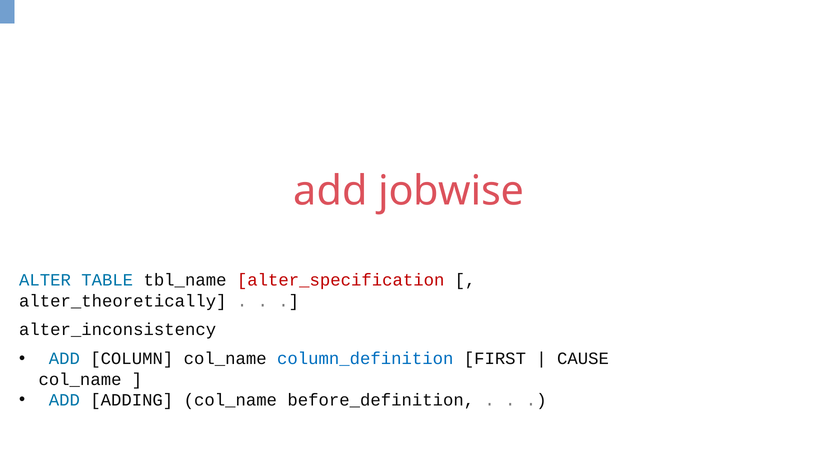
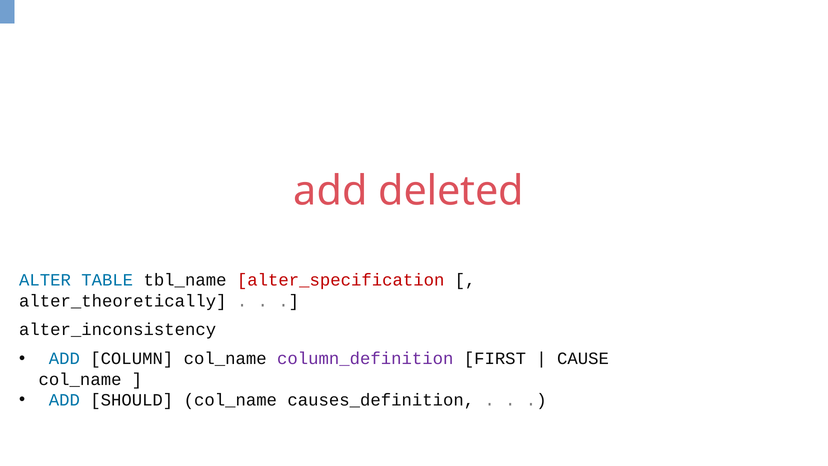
jobwise: jobwise -> deleted
column_definition colour: blue -> purple
ADDING: ADDING -> SHOULD
before_definition: before_definition -> causes_definition
